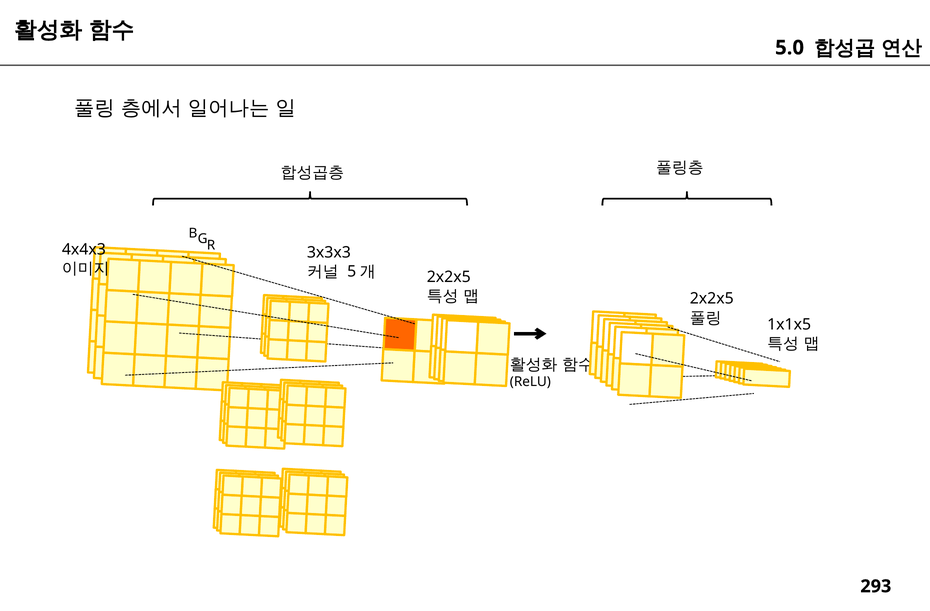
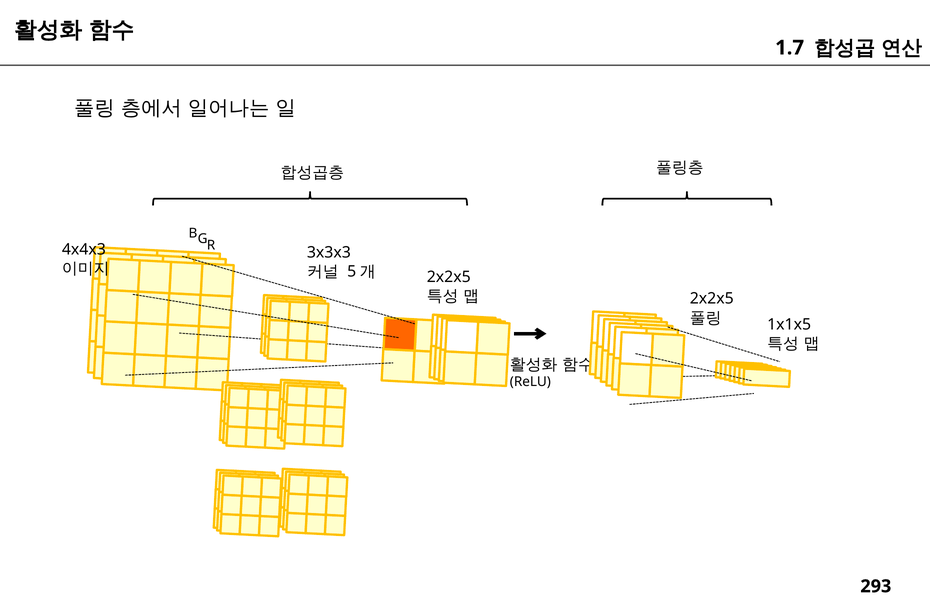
5.0: 5.0 -> 1.7
